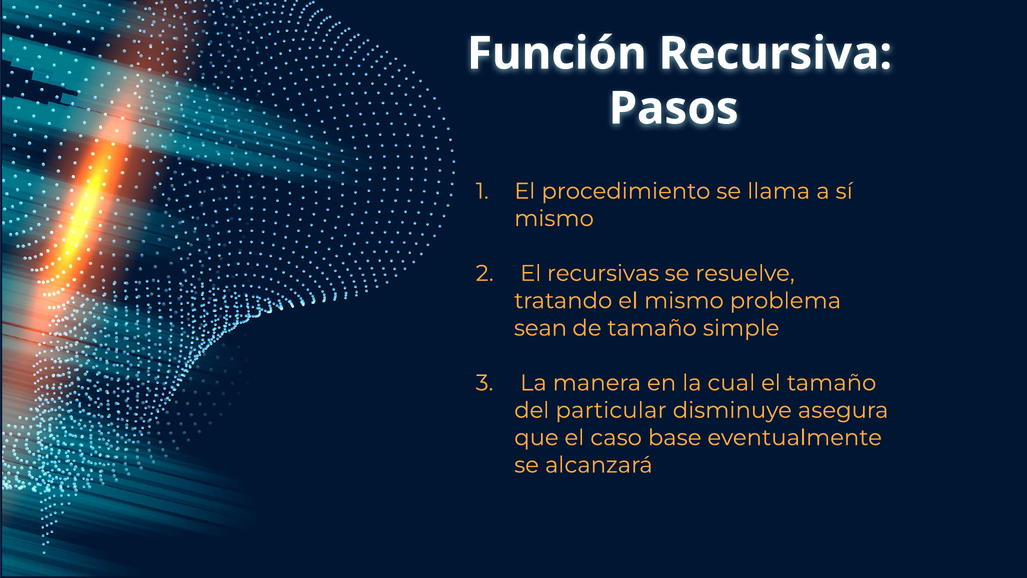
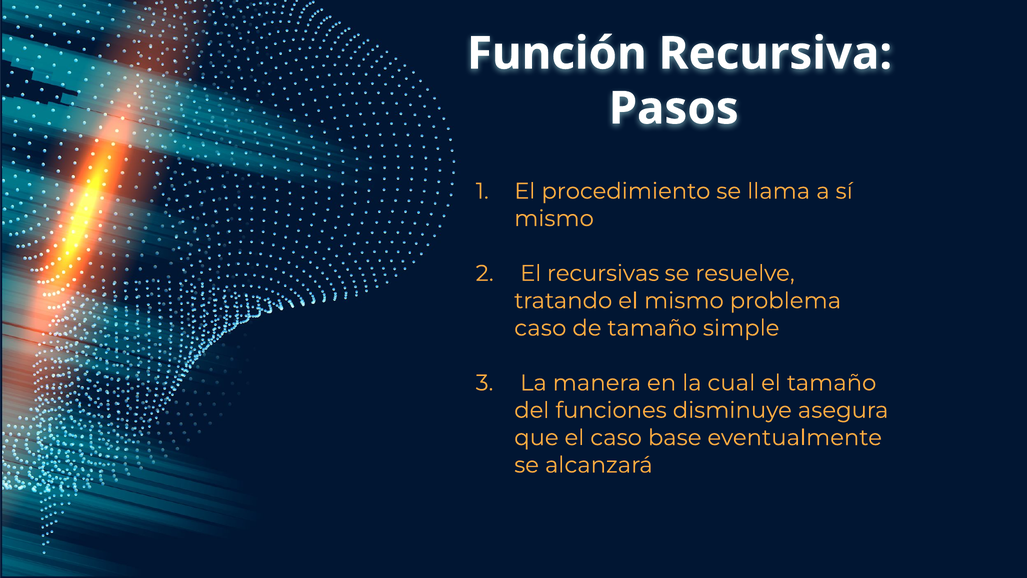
sean at (540, 328): sean -> caso
particular: particular -> funciones
